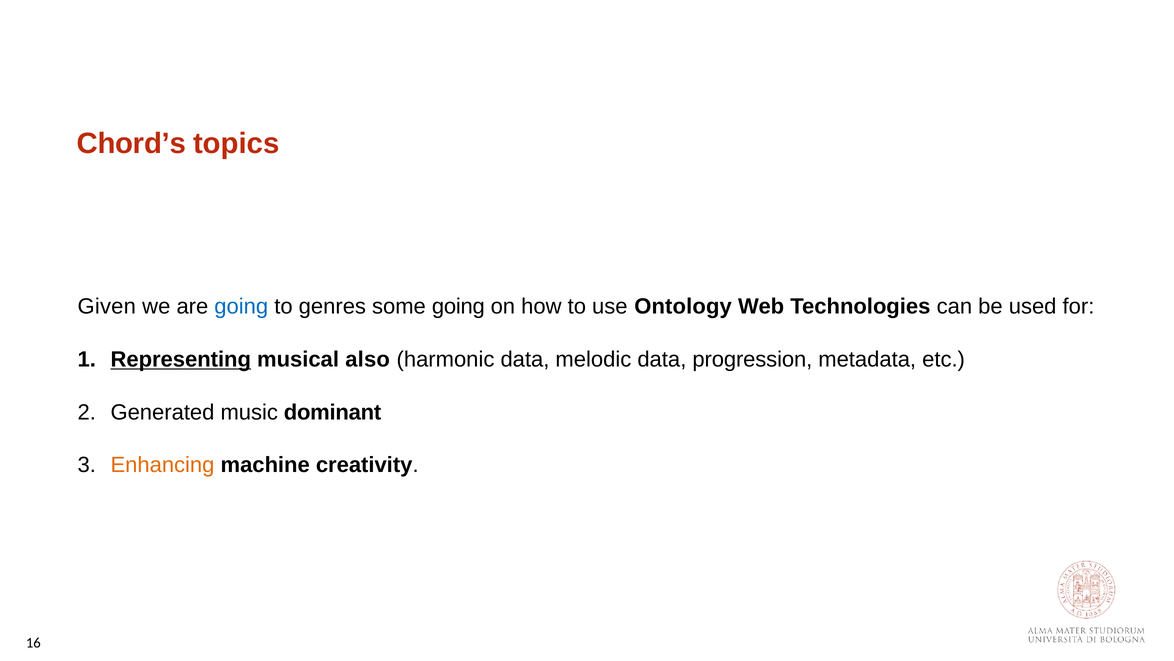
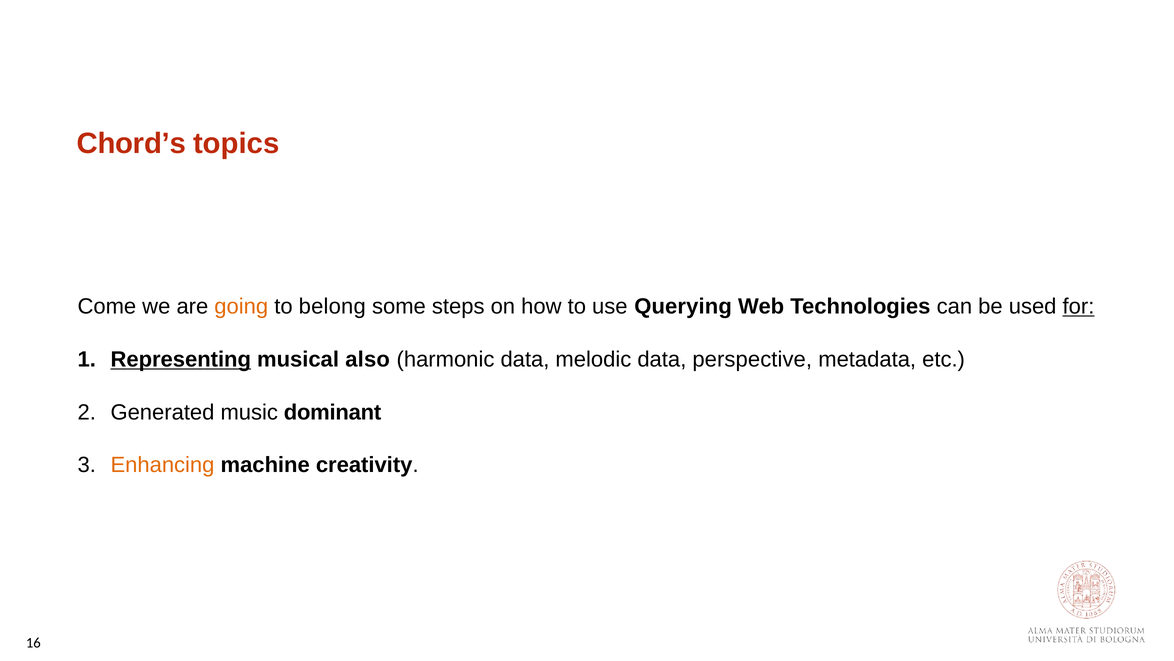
Given: Given -> Come
going at (241, 306) colour: blue -> orange
genres: genres -> belong
some going: going -> steps
Ontology: Ontology -> Querying
for underline: none -> present
progression: progression -> perspective
